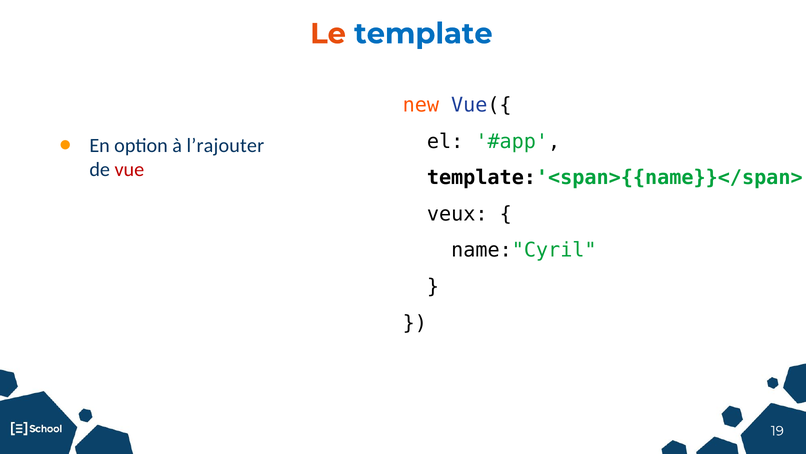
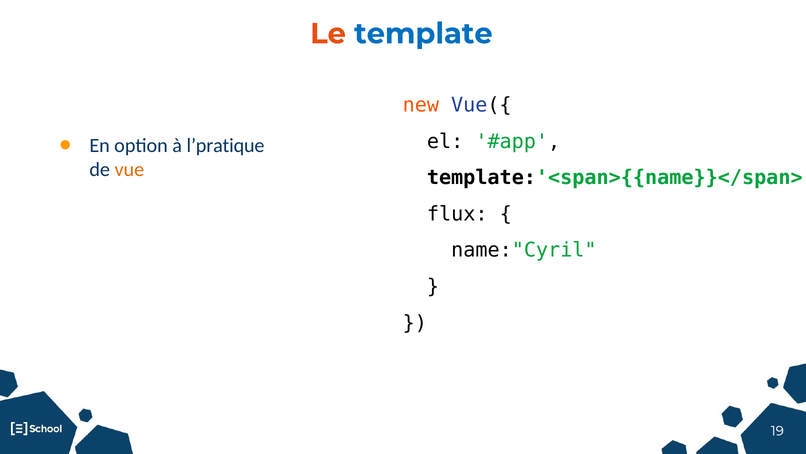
l’rajouter: l’rajouter -> l’pratique
vue colour: red -> orange
veux: veux -> flux
